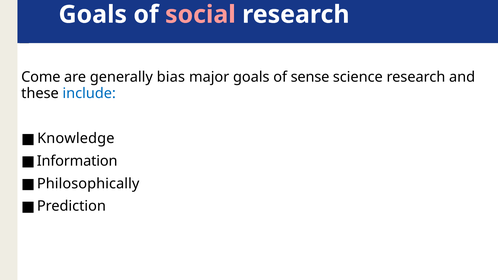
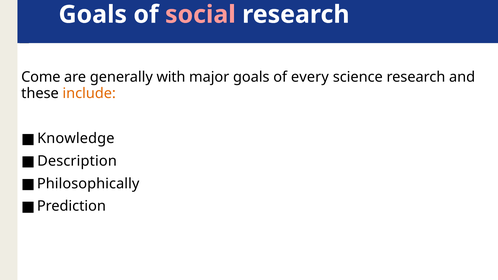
bias: bias -> with
sense: sense -> every
include colour: blue -> orange
Information: Information -> Description
